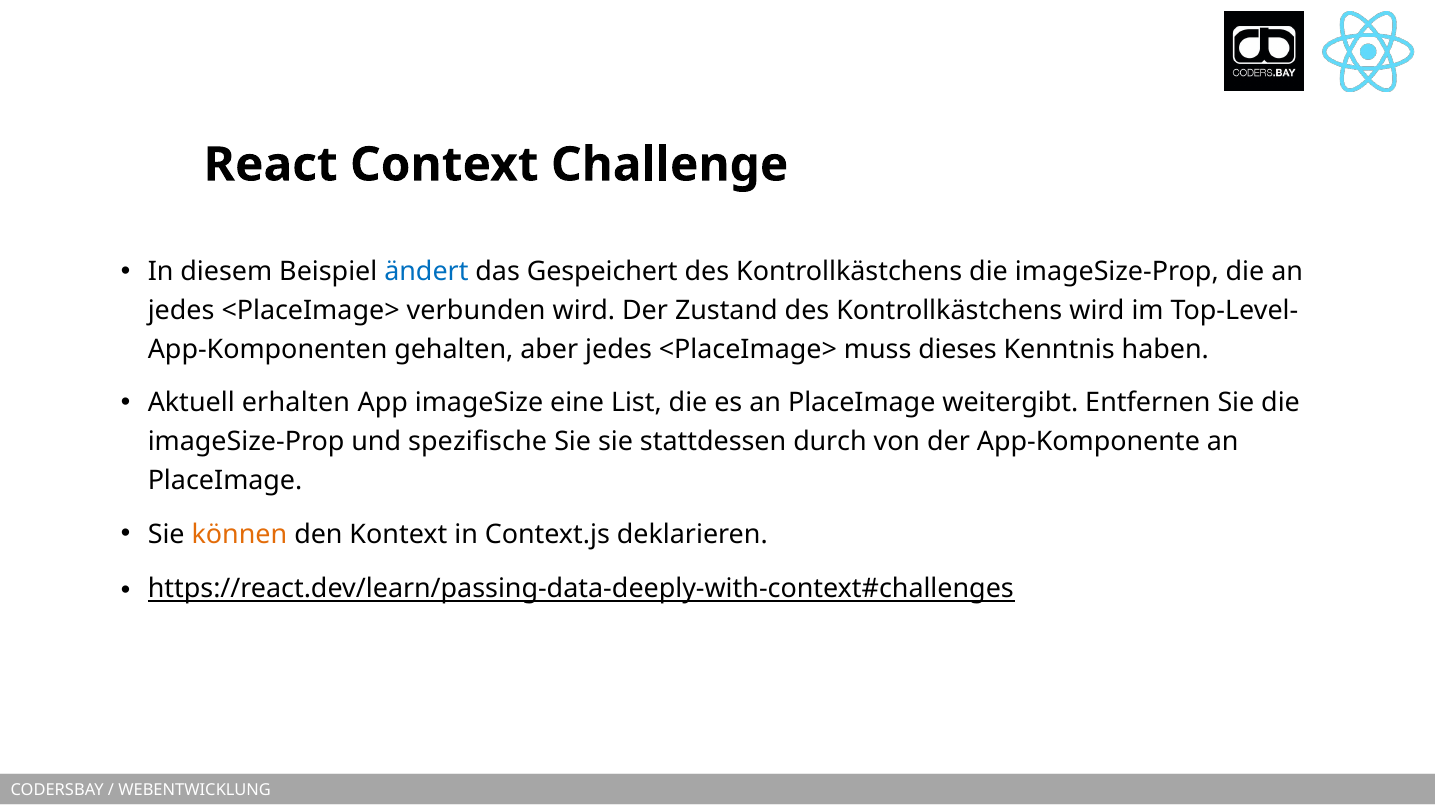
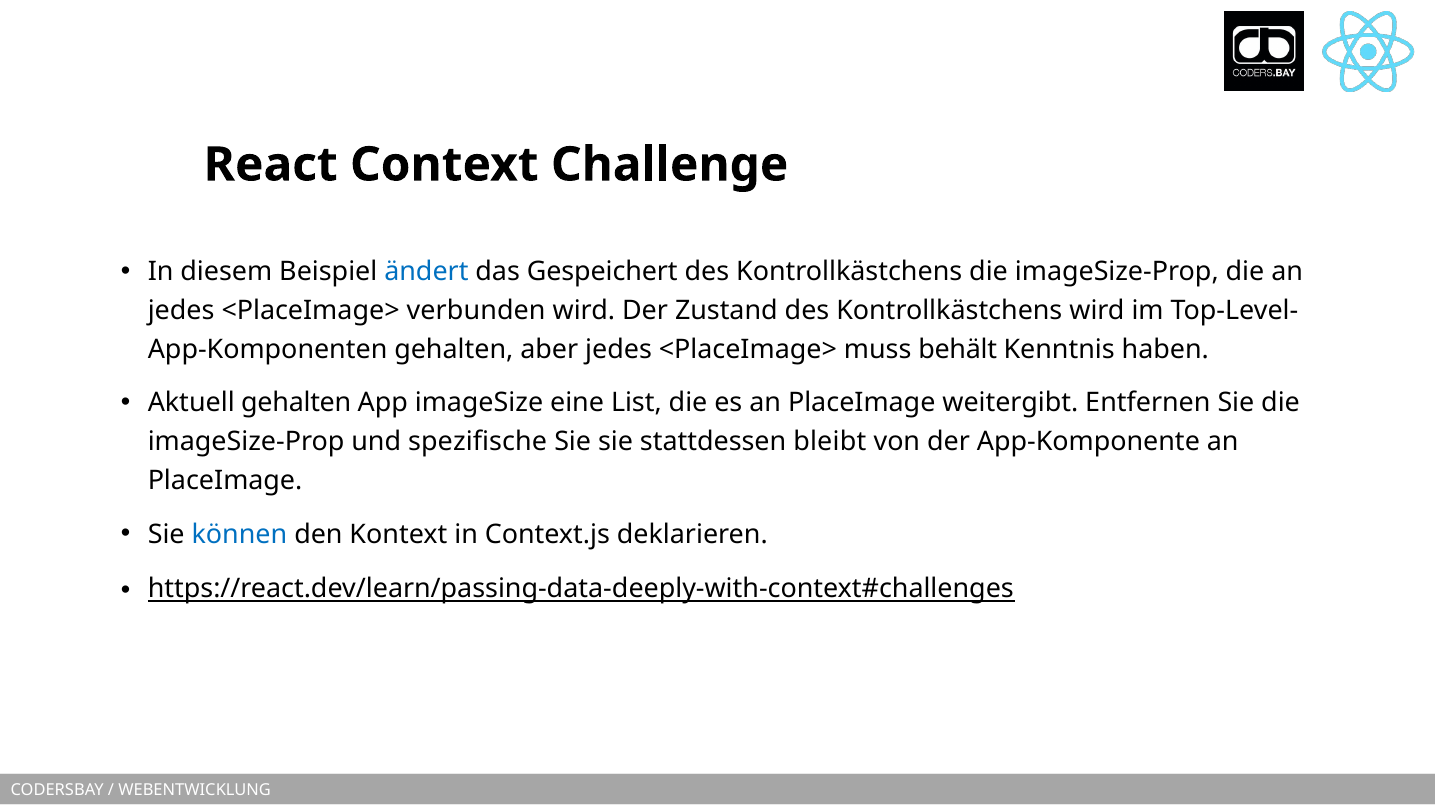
dieses: dieses -> behält
Aktuell erhalten: erhalten -> gehalten
durch: durch -> bleibt
können colour: orange -> blue
